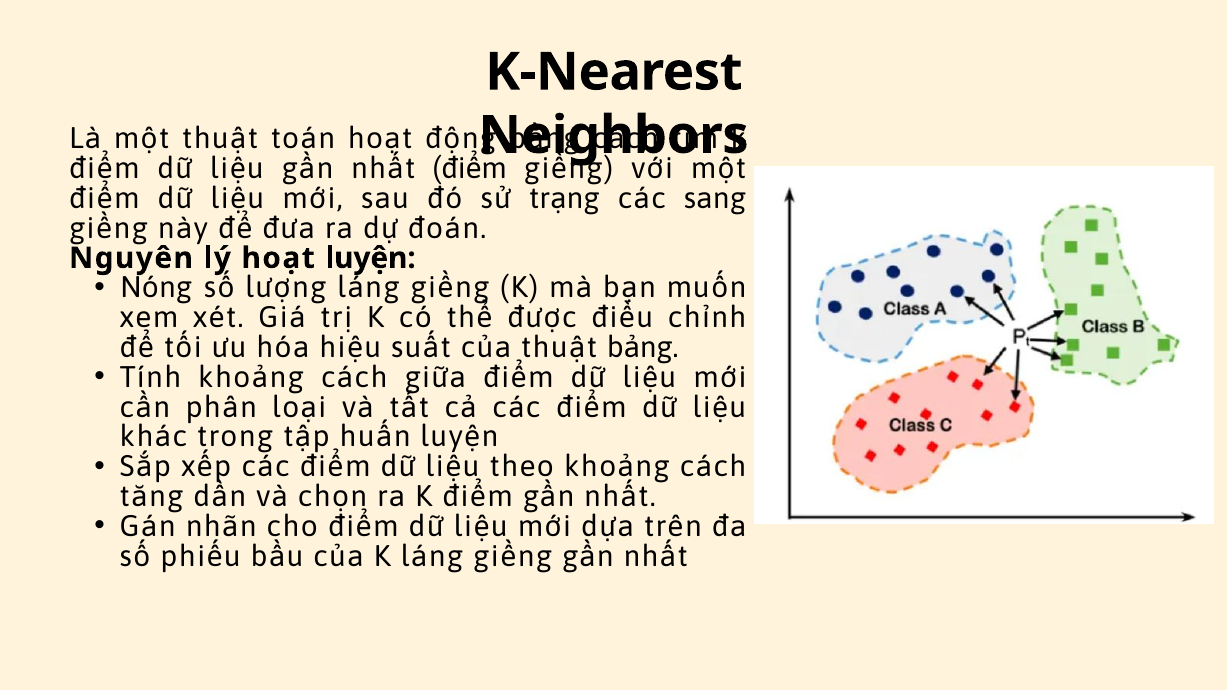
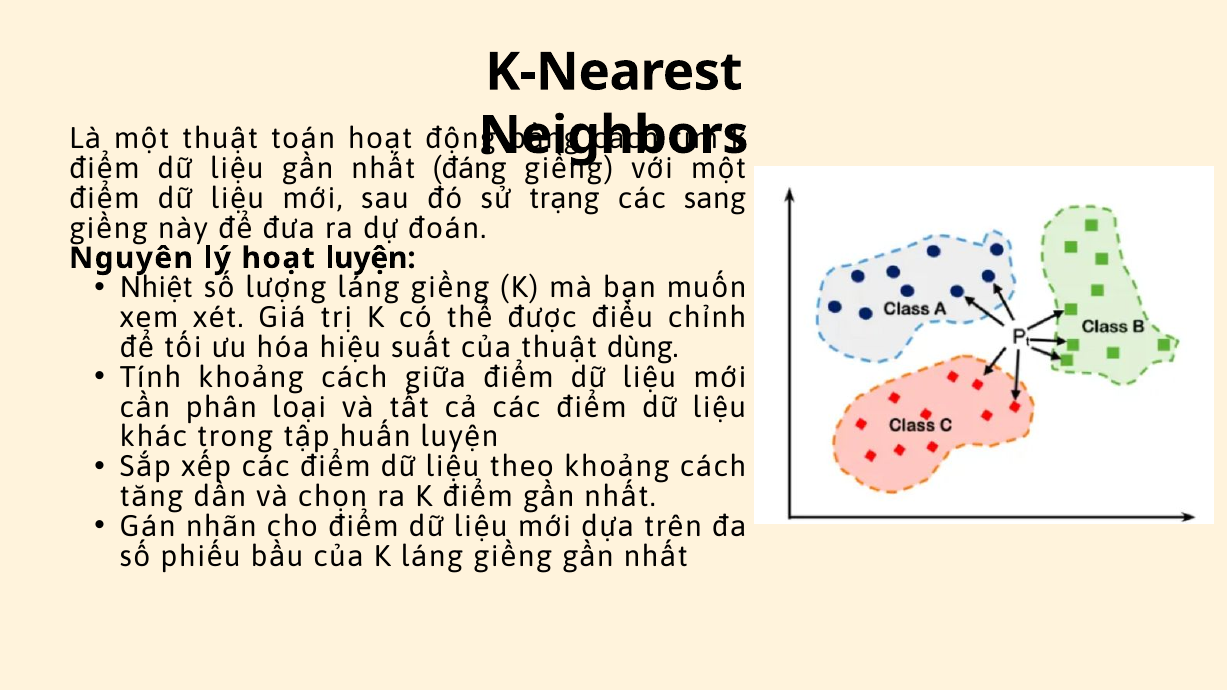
nhất điểm: điểm -> đáng
Nóng: Nóng -> Nhiệt
bảng: bảng -> dùng
